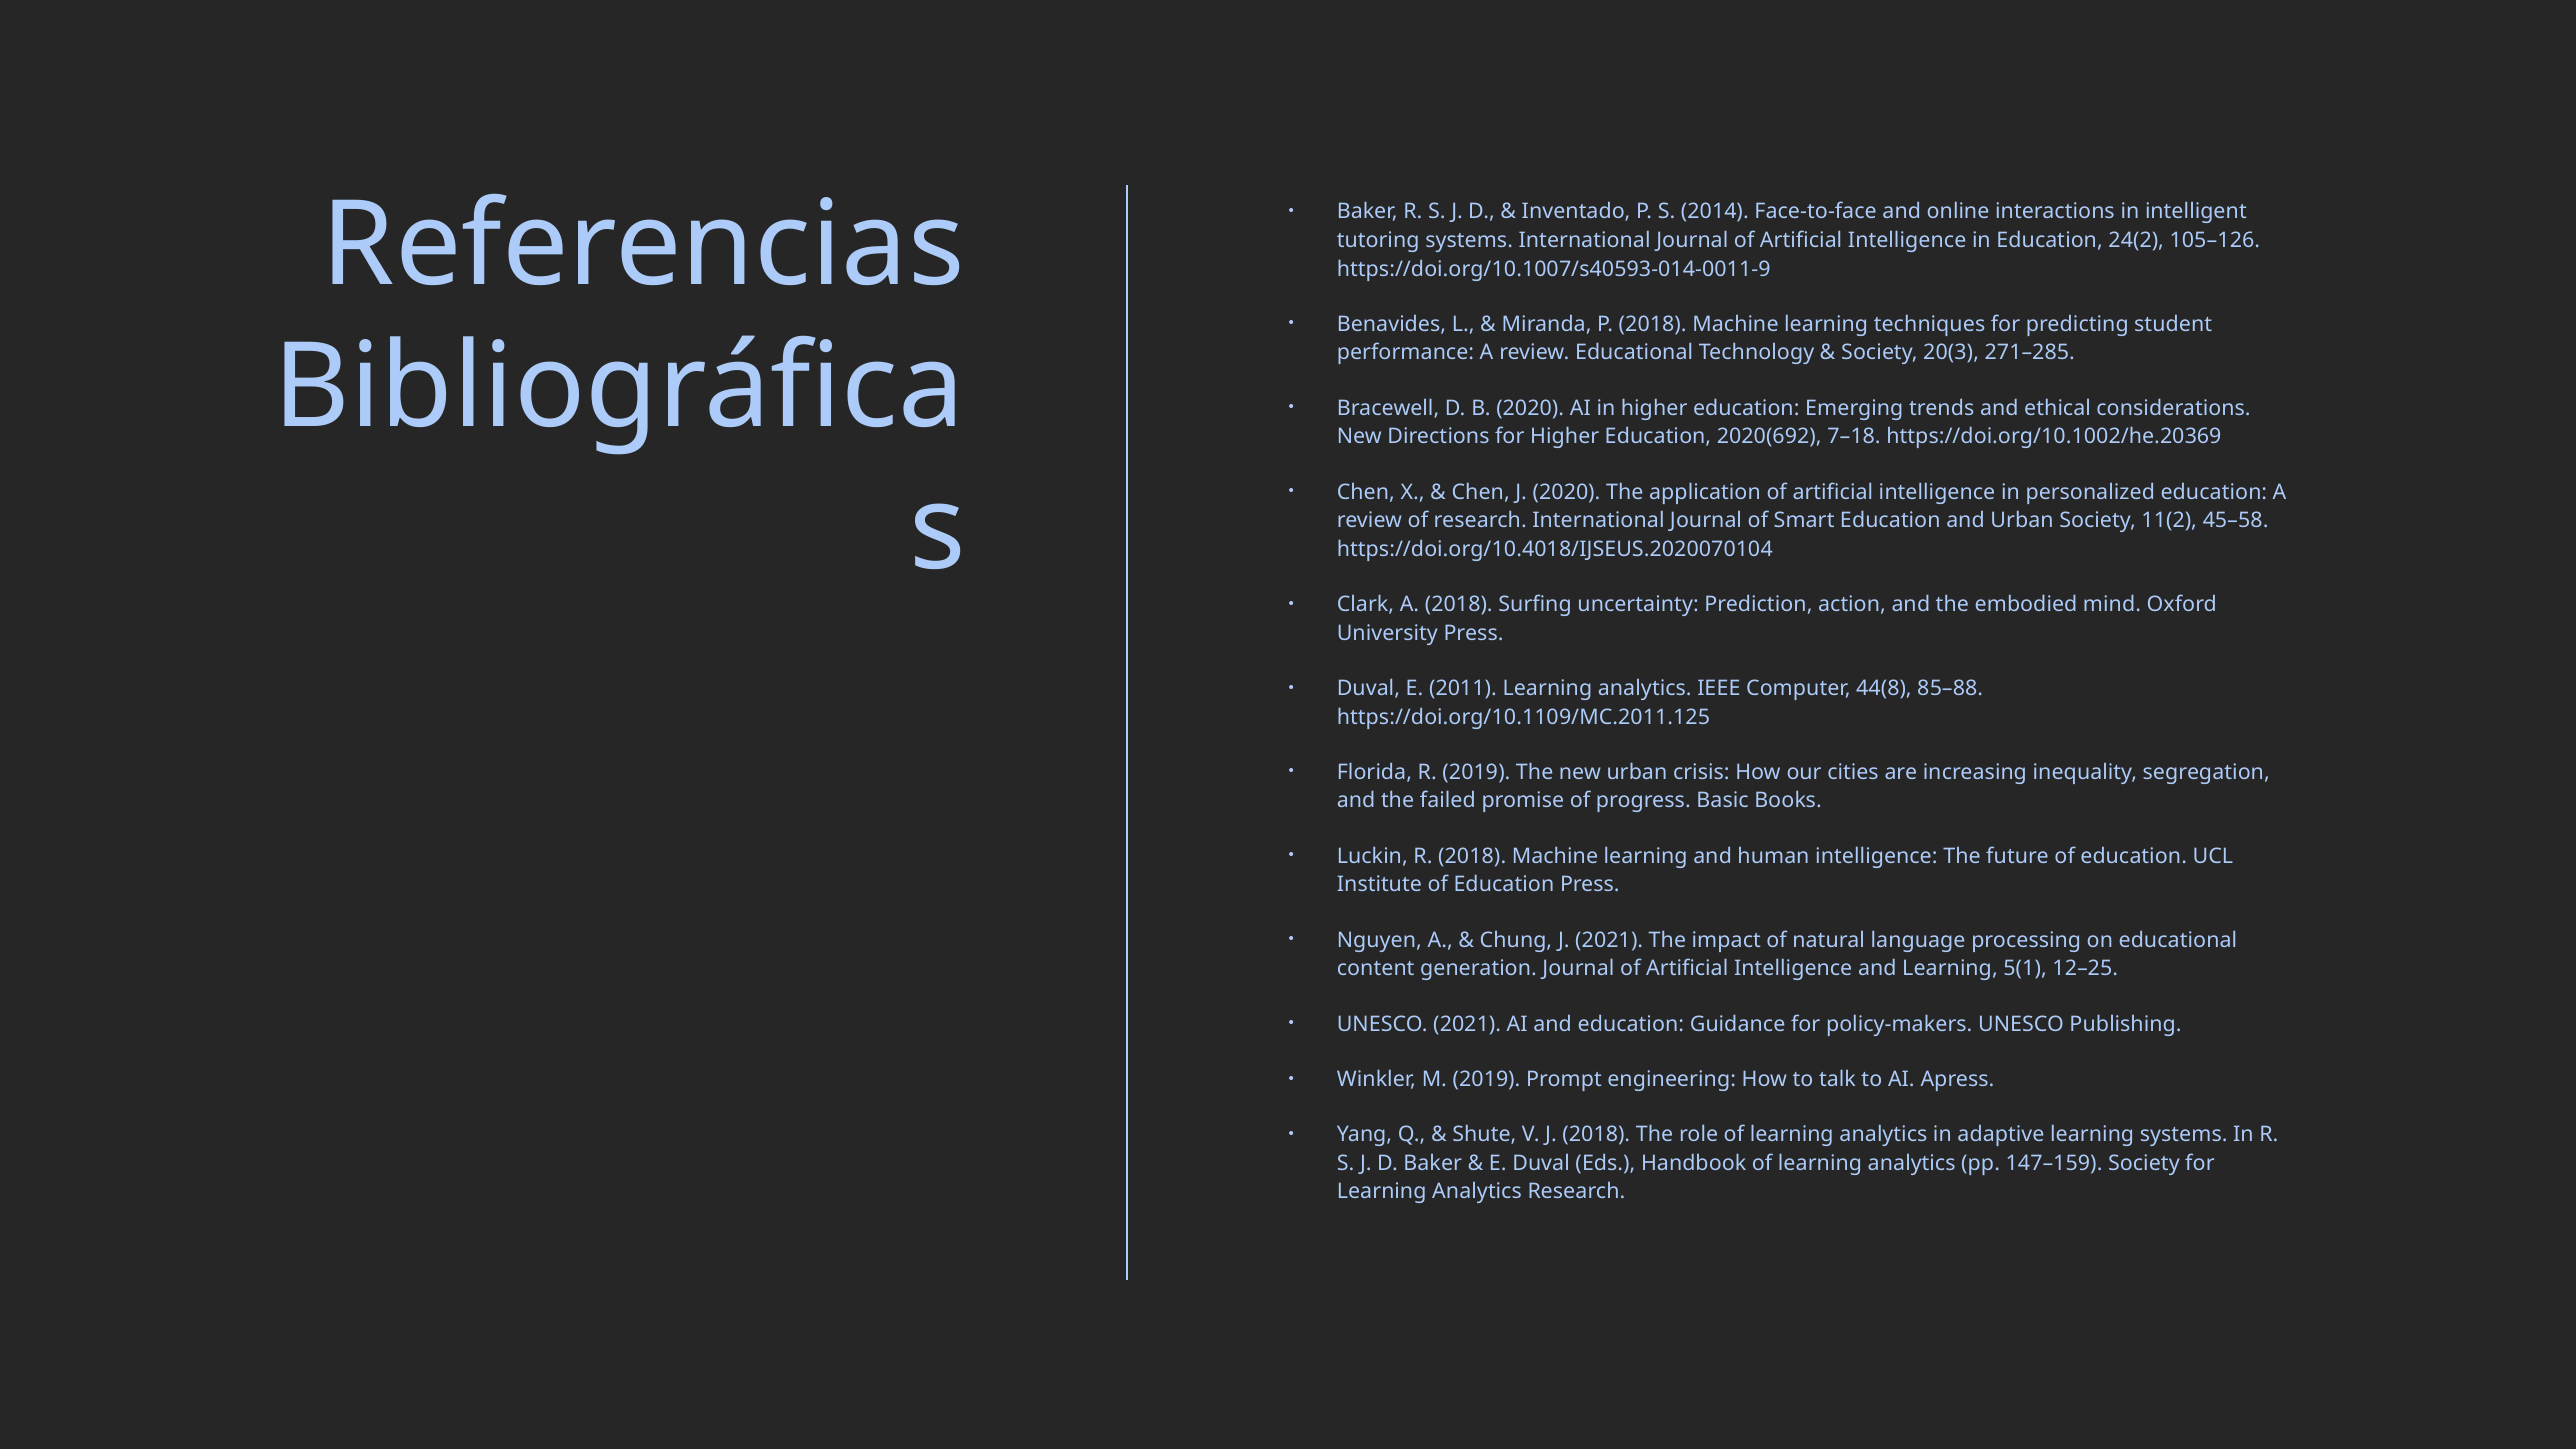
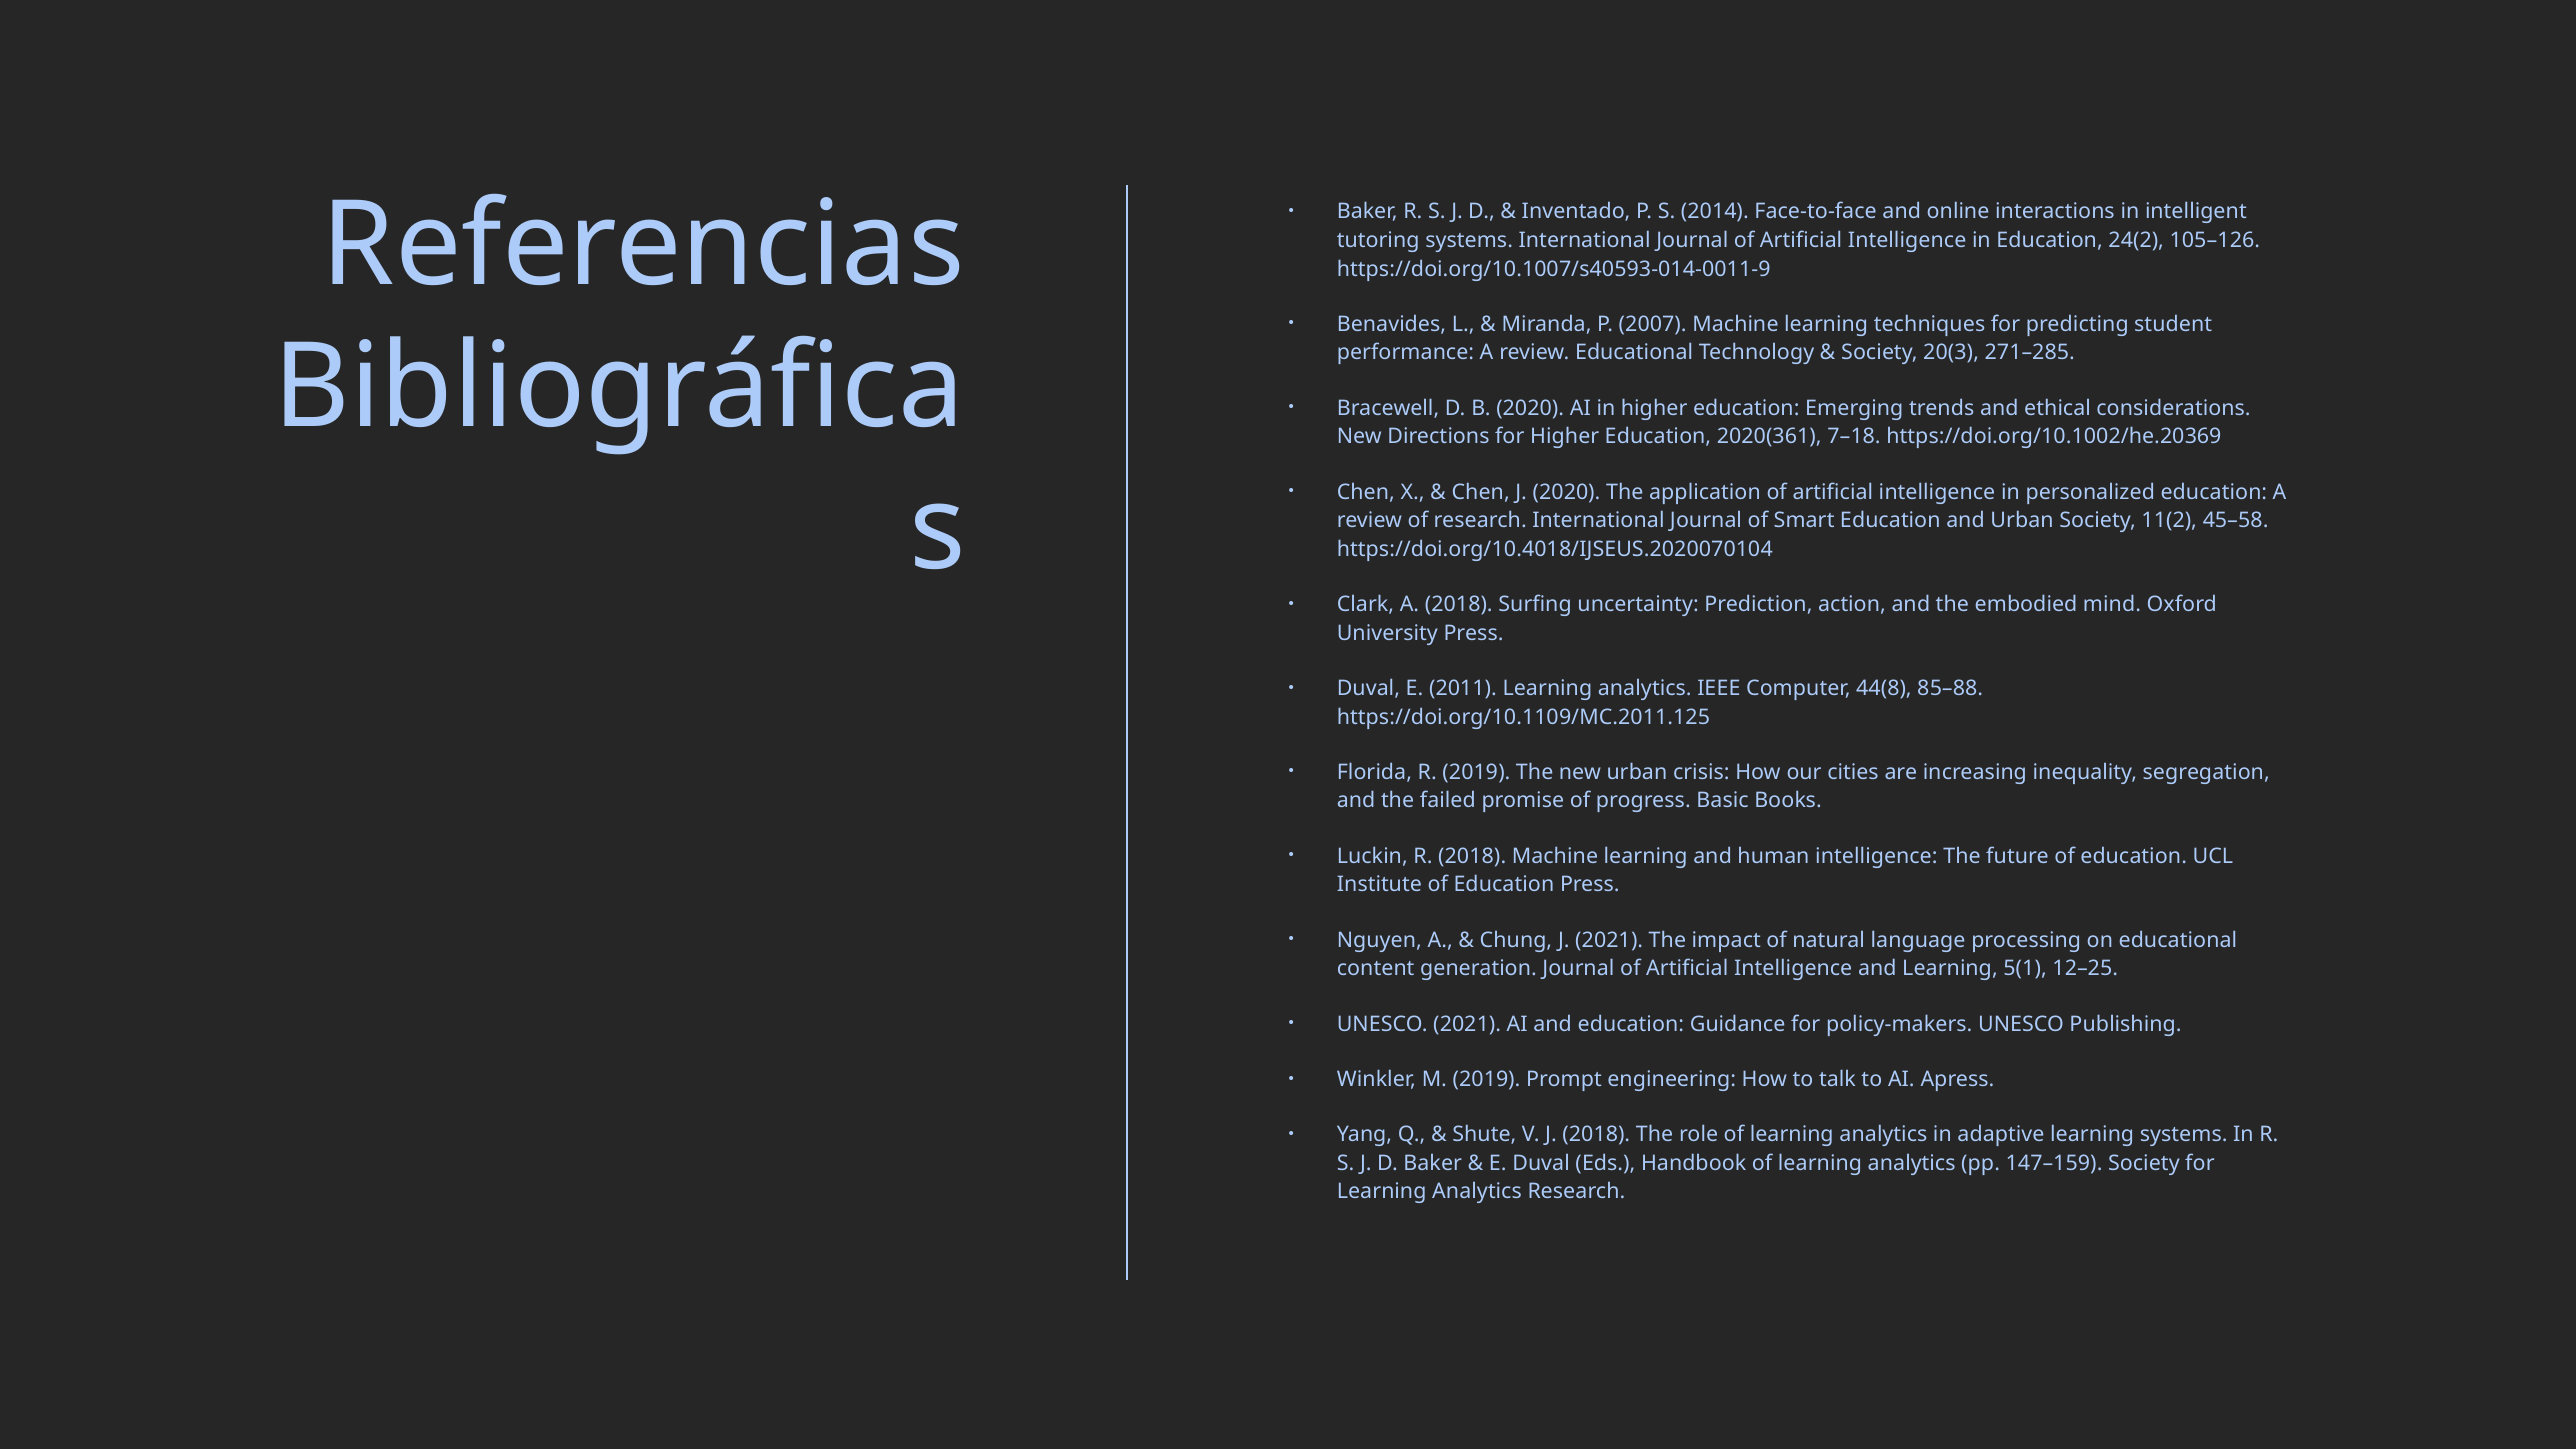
P 2018: 2018 -> 2007
2020(692: 2020(692 -> 2020(361
